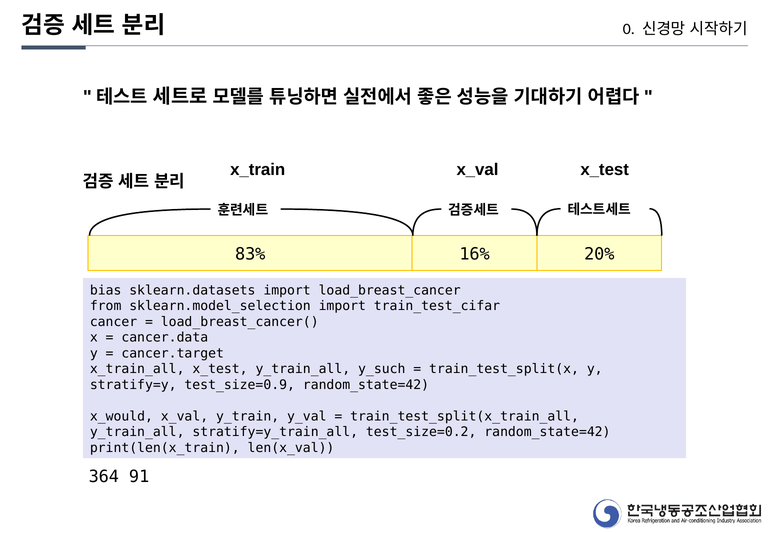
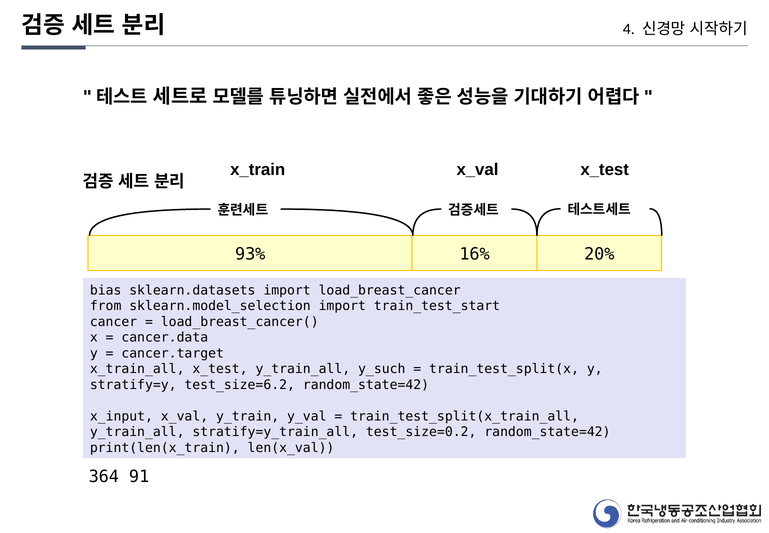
0: 0 -> 4
83%: 83% -> 93%
train_test_cifar: train_test_cifar -> train_test_start
test_size=0.9: test_size=0.9 -> test_size=6.2
x_would: x_would -> x_input
